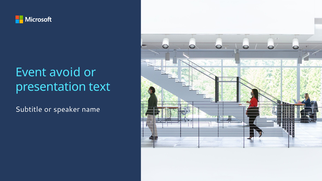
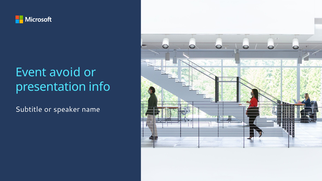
text: text -> info
